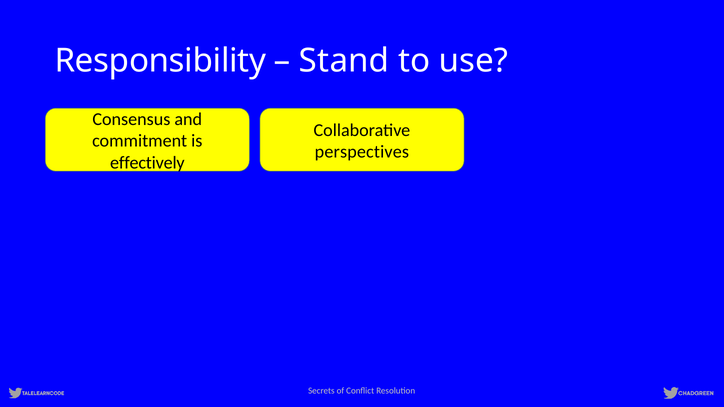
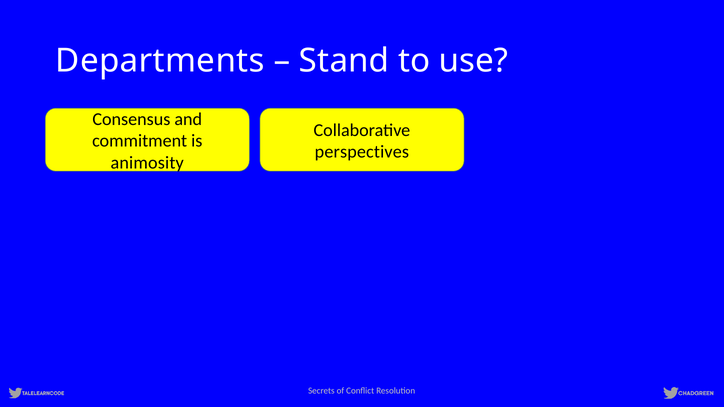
Responsibility: Responsibility -> Departments
effectively: effectively -> animosity
